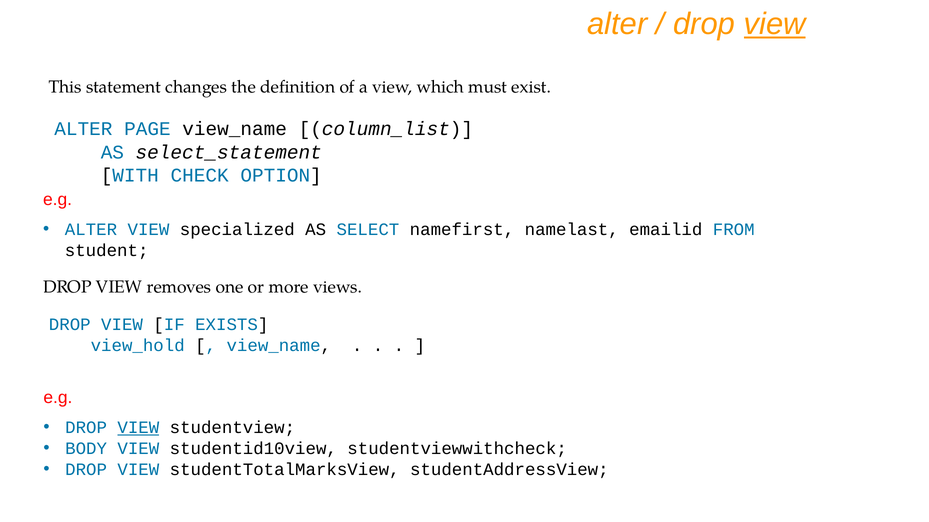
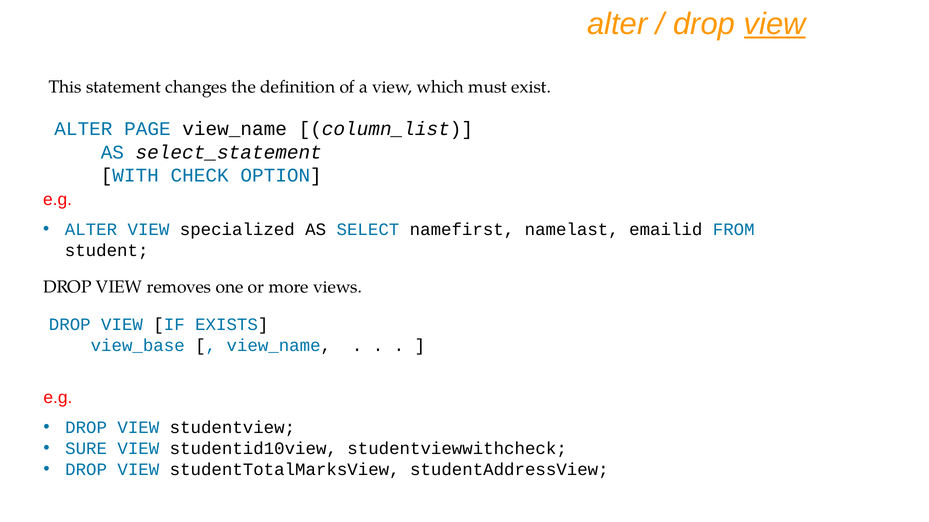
view_hold: view_hold -> view_base
VIEW at (138, 428) underline: present -> none
BODY: BODY -> SURE
